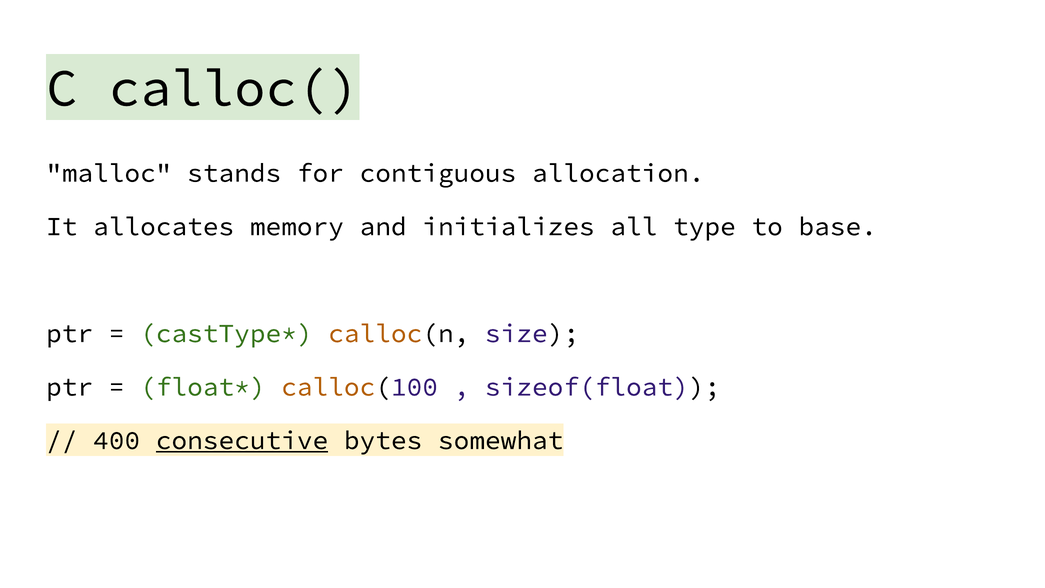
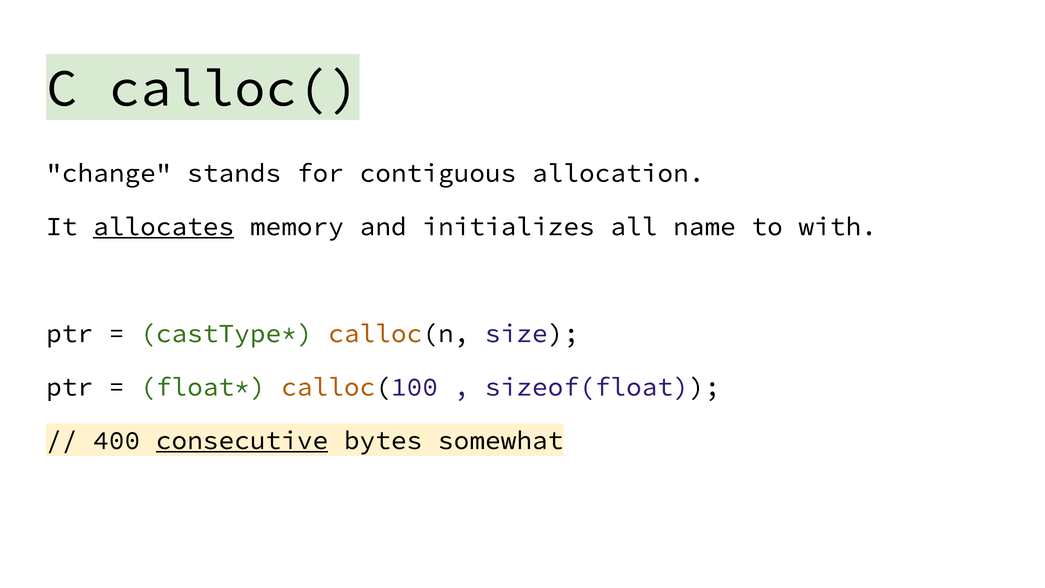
malloc: malloc -> change
allocates underline: none -> present
type: type -> name
base: base -> with
